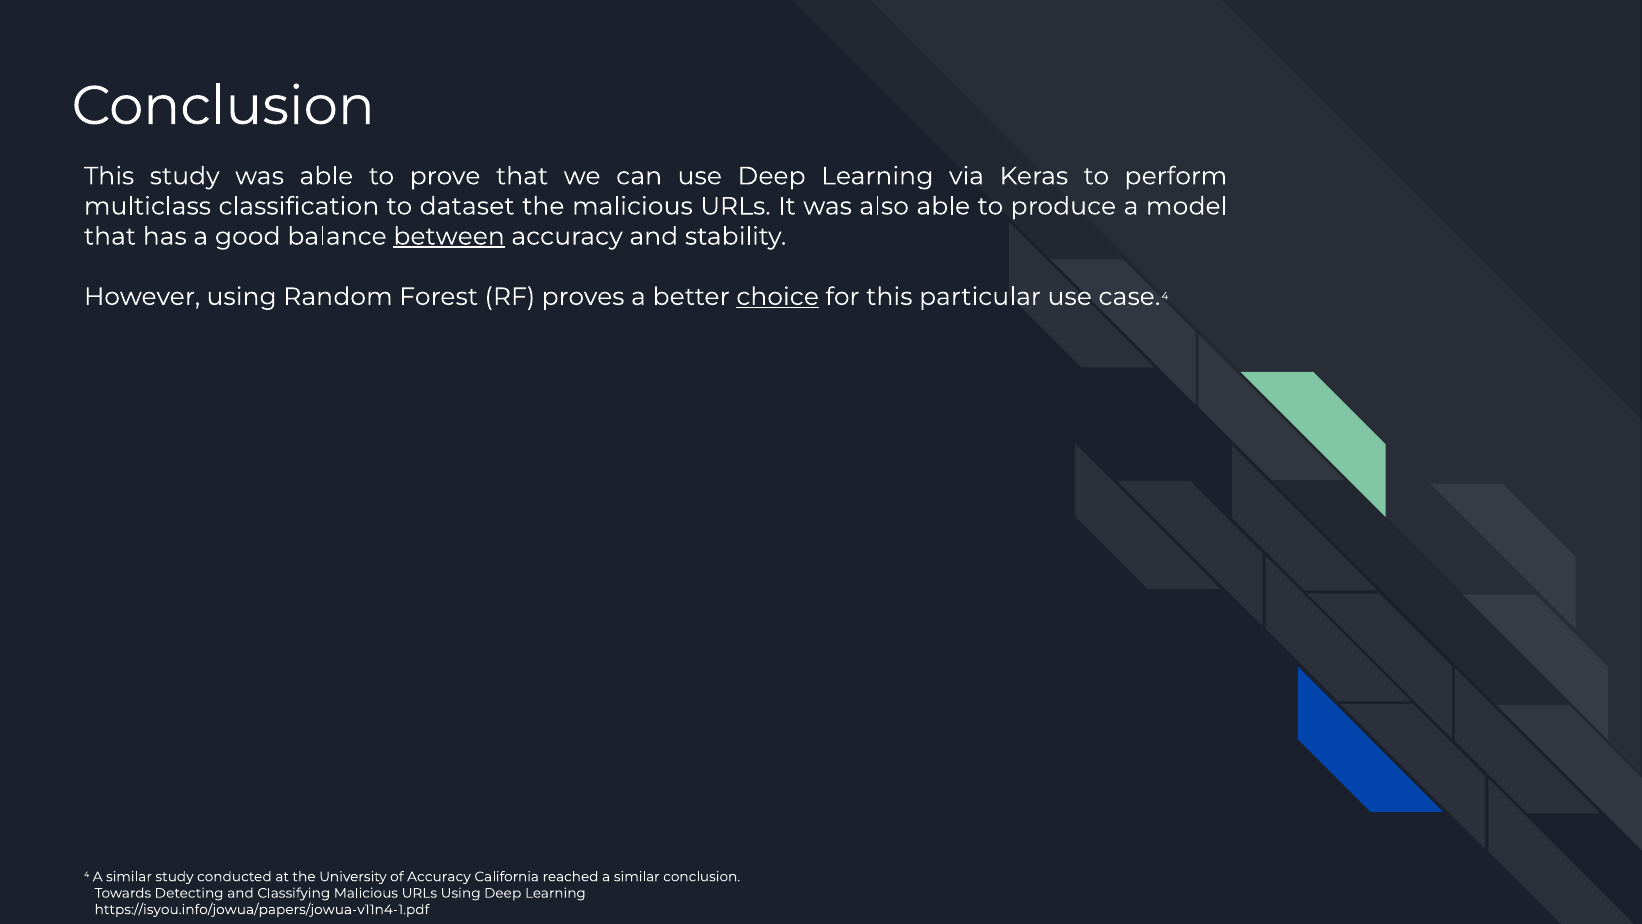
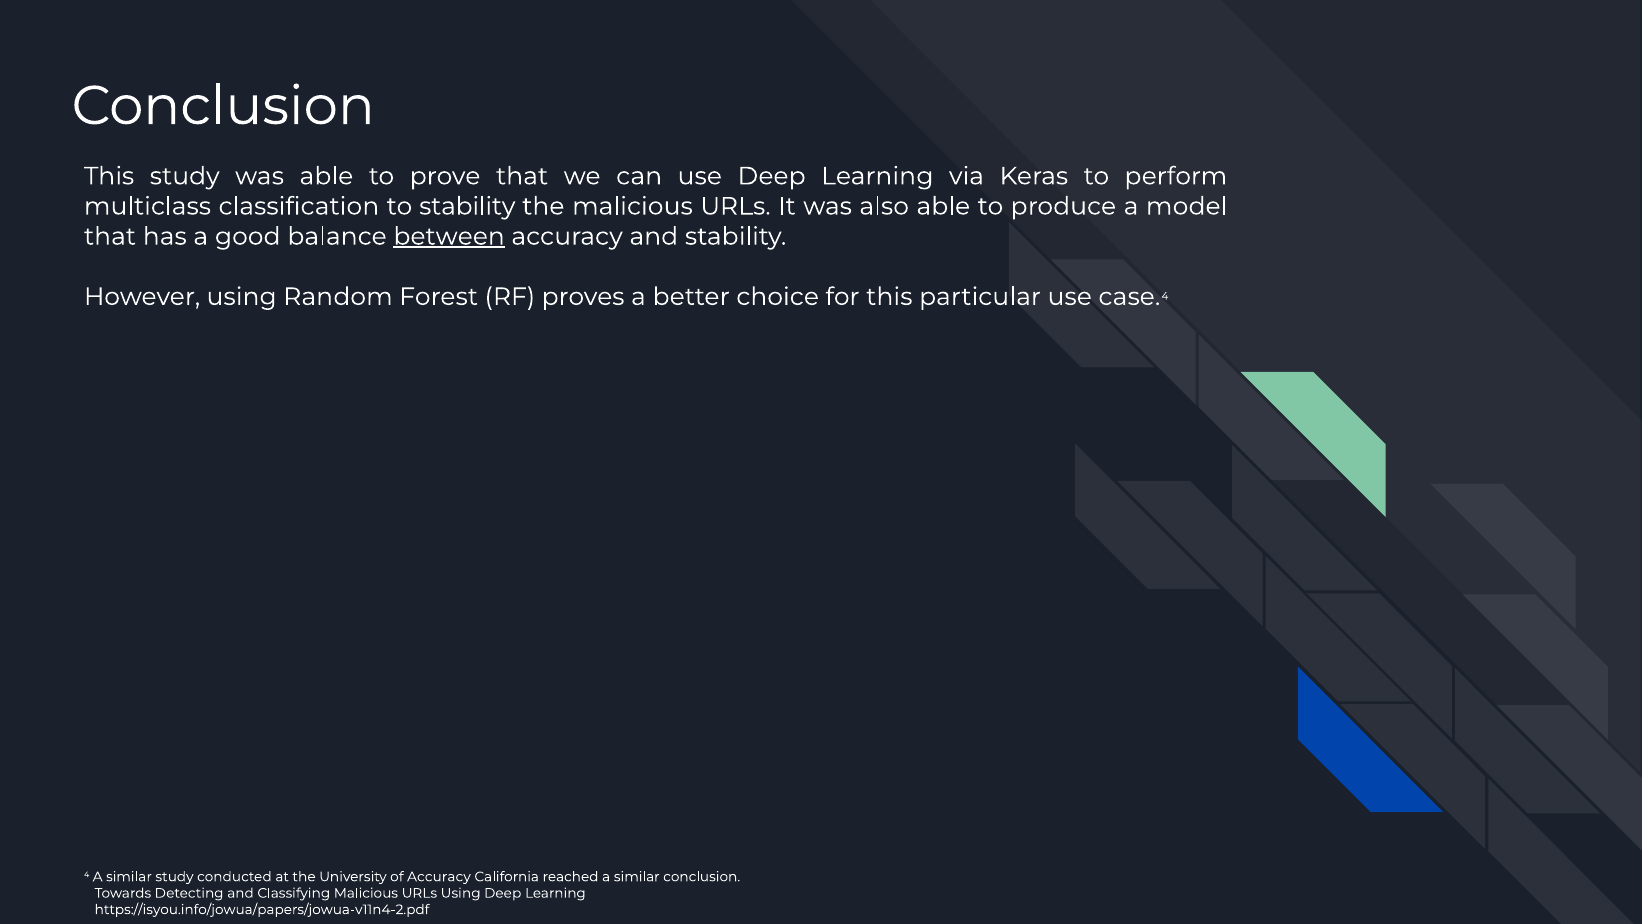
to dataset: dataset -> stability
choice underline: present -> none
https://isyou.info/jowua/papers/jowua-v11n4-1.pdf: https://isyou.info/jowua/papers/jowua-v11n4-1.pdf -> https://isyou.info/jowua/papers/jowua-v11n4-2.pdf
